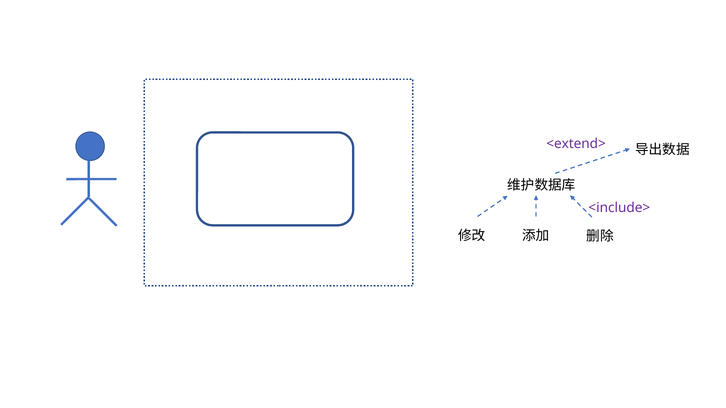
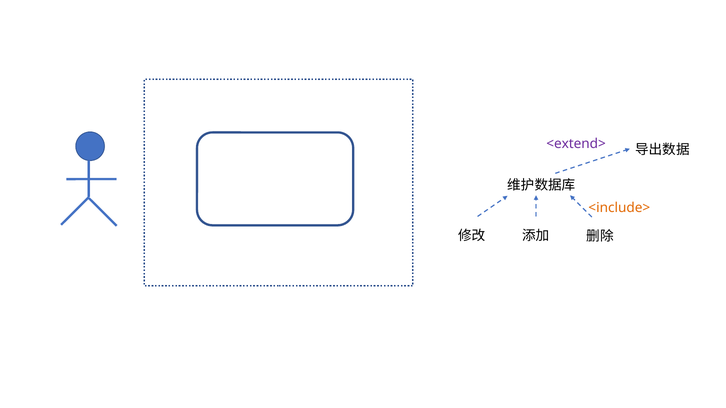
<include> colour: purple -> orange
